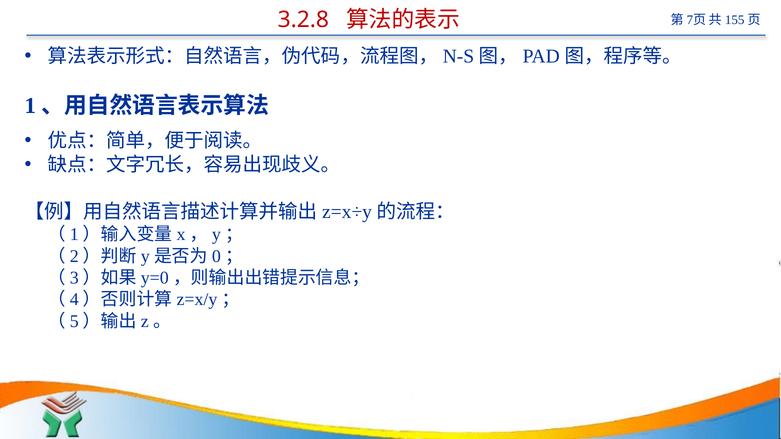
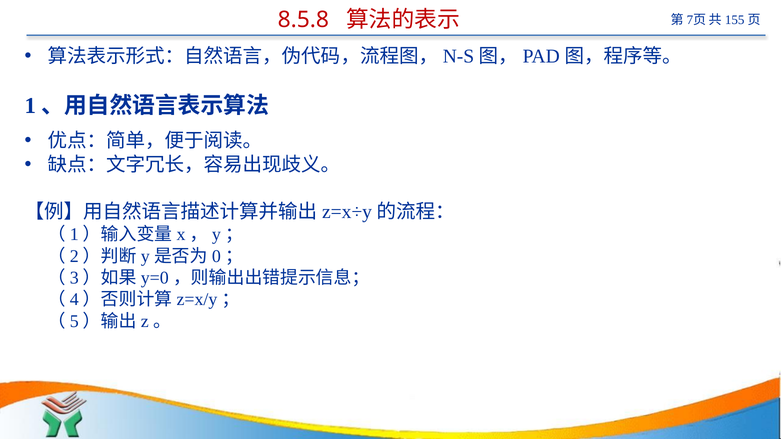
3.2.8: 3.2.8 -> 8.5.8
